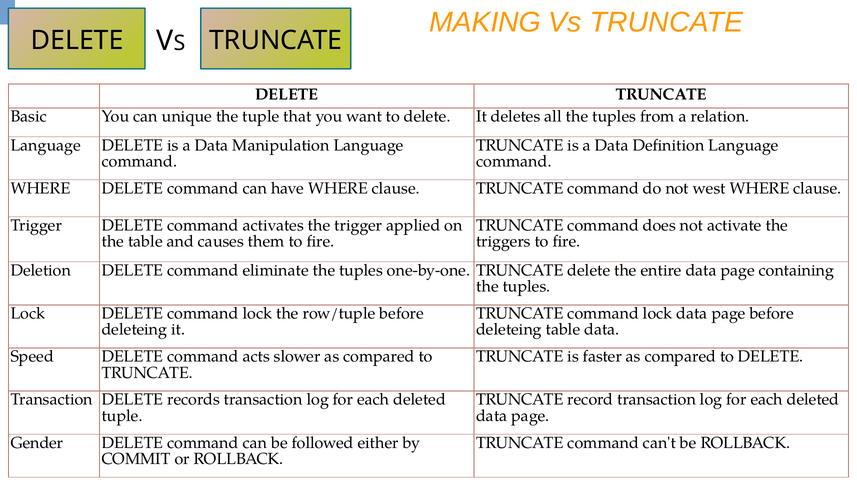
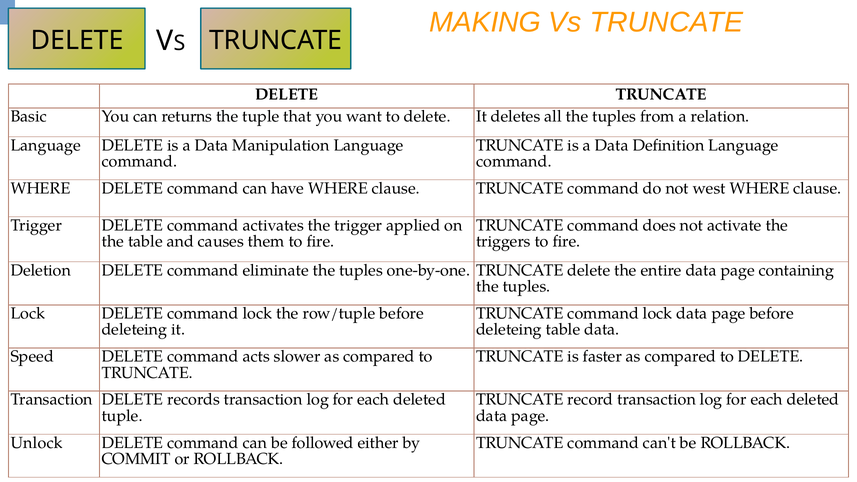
unique: unique -> returns
Gender: Gender -> Unlock
